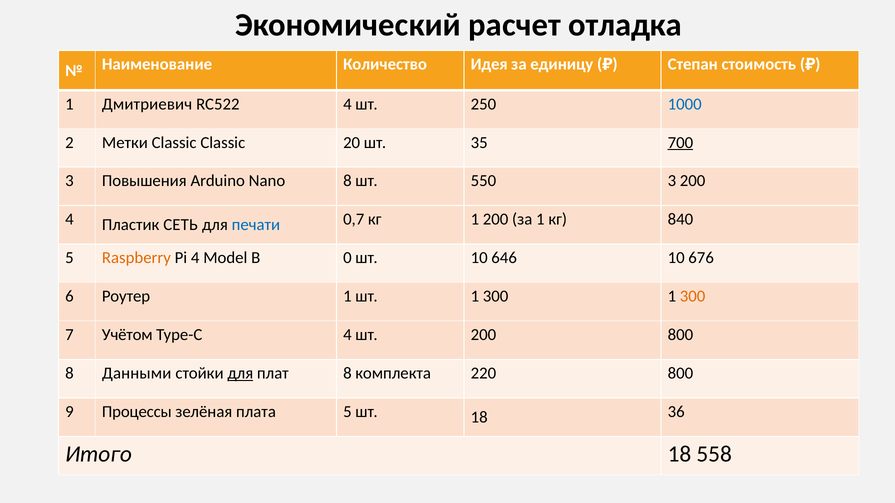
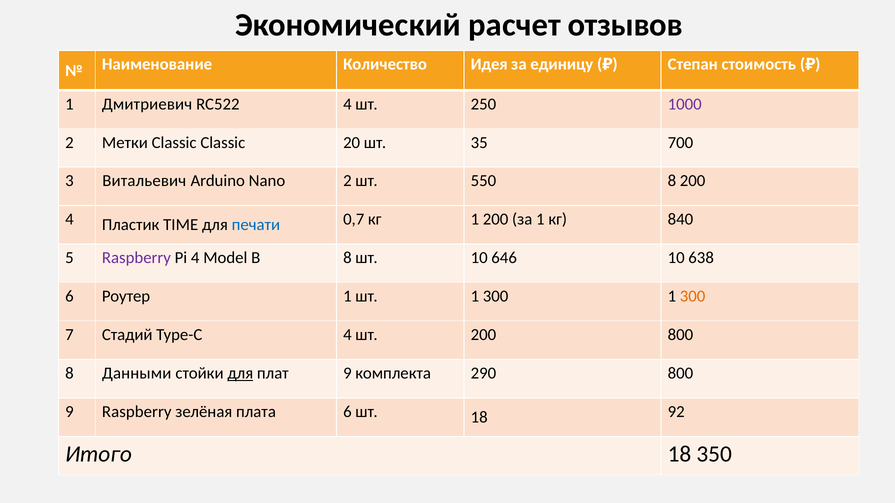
отладка: отладка -> отзывов
1000 colour: blue -> purple
700 underline: present -> none
Повышения: Повышения -> Витальевич
Nano 8: 8 -> 2
550 3: 3 -> 8
СЕТЬ: СЕТЬ -> TIME
Raspberry at (136, 258) colour: orange -> purple
B 0: 0 -> 8
676: 676 -> 638
Учётом: Учётом -> Стадий
плат 8: 8 -> 9
220: 220 -> 290
9 Процессы: Процессы -> Raspberry
плата 5: 5 -> 6
36: 36 -> 92
558: 558 -> 350
